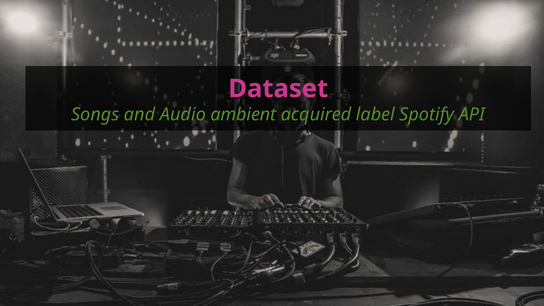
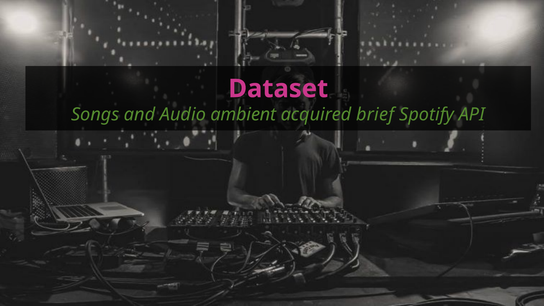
label: label -> brief
